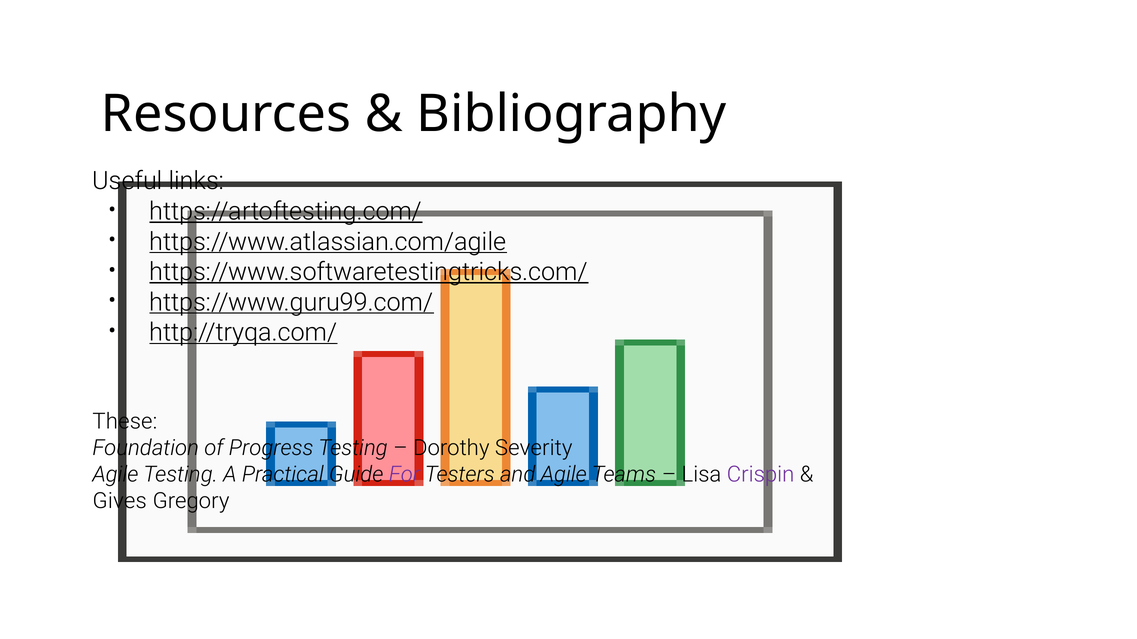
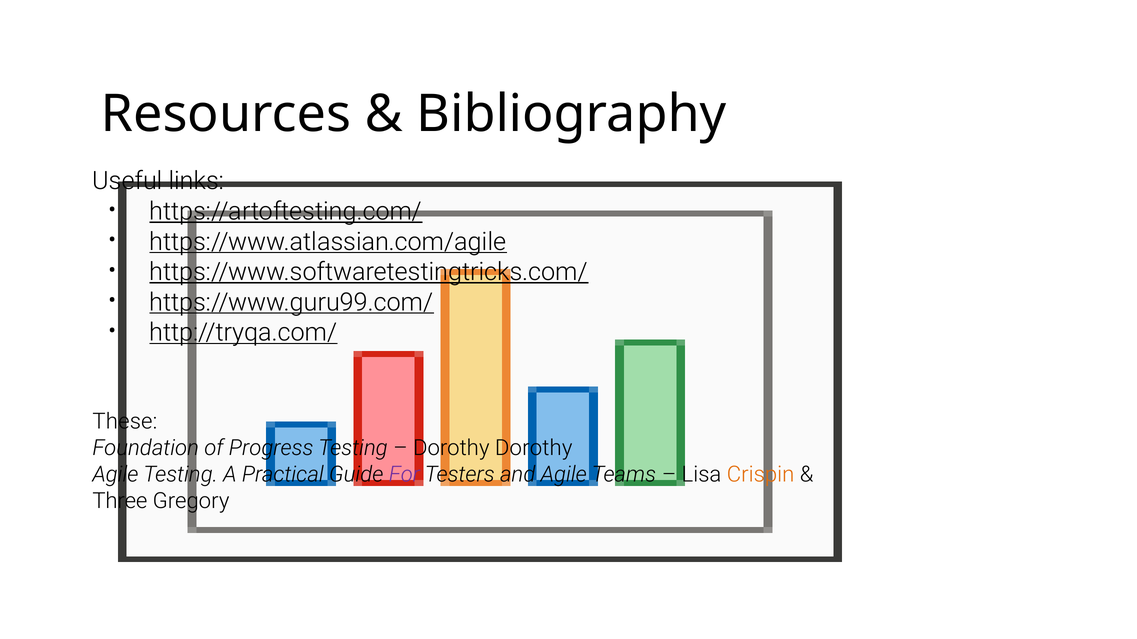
Dorothy Severity: Severity -> Dorothy
Crispin colour: purple -> orange
Gives: Gives -> Three
